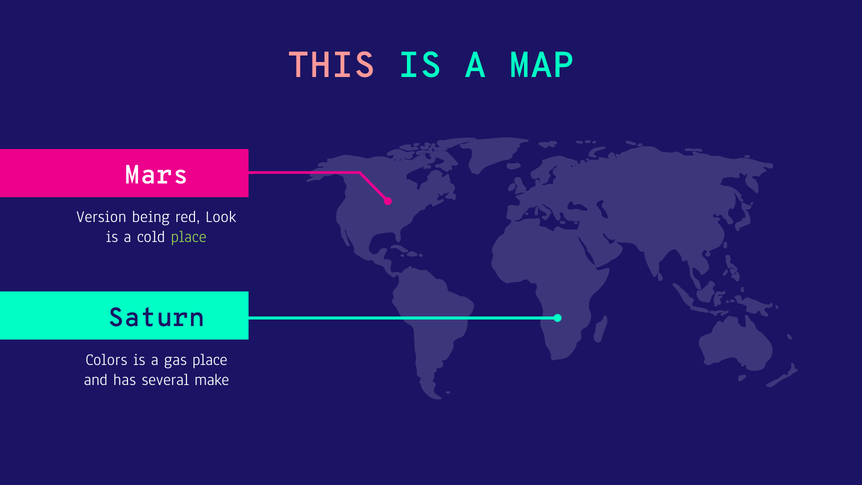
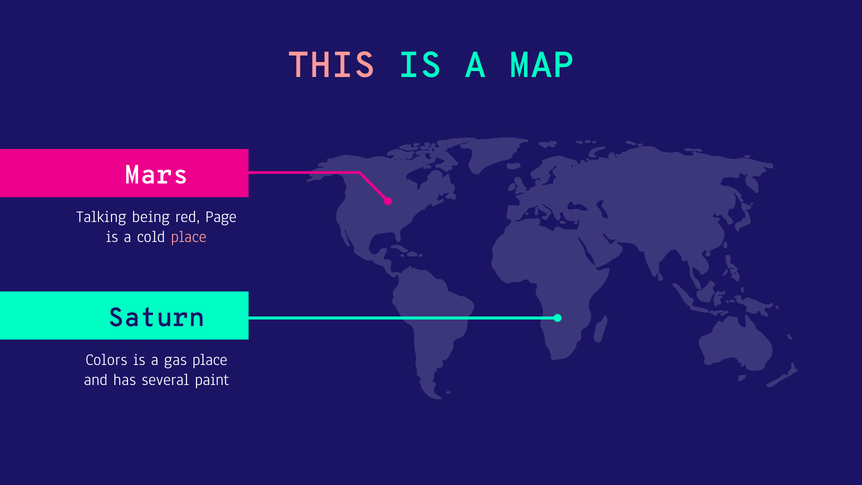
Version: Version -> Talking
Look: Look -> Page
place at (189, 237) colour: light green -> pink
make: make -> paint
